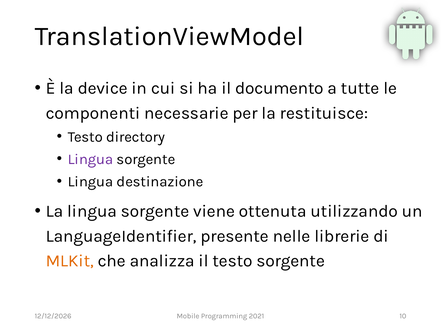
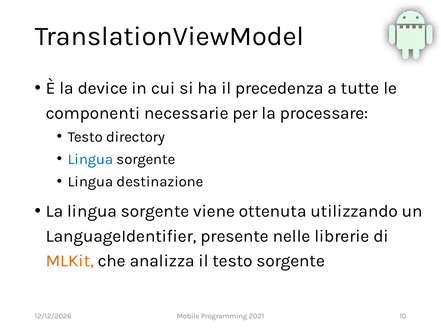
documento: documento -> precedenza
restituisce: restituisce -> processare
Lingua at (90, 159) colour: purple -> blue
